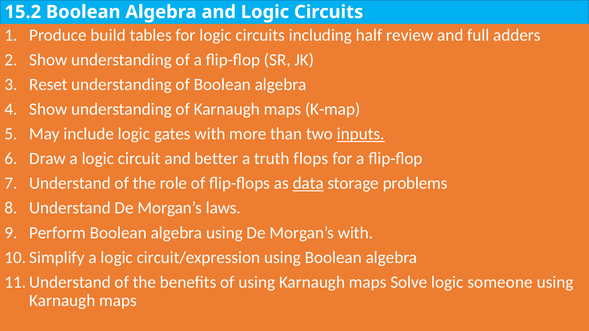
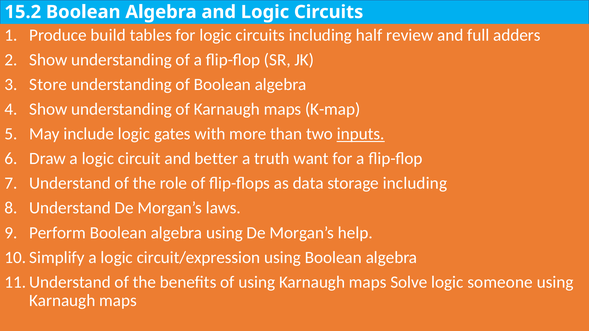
Reset: Reset -> Store
flops: flops -> want
data underline: present -> none
storage problems: problems -> including
Morgan’s with: with -> help
